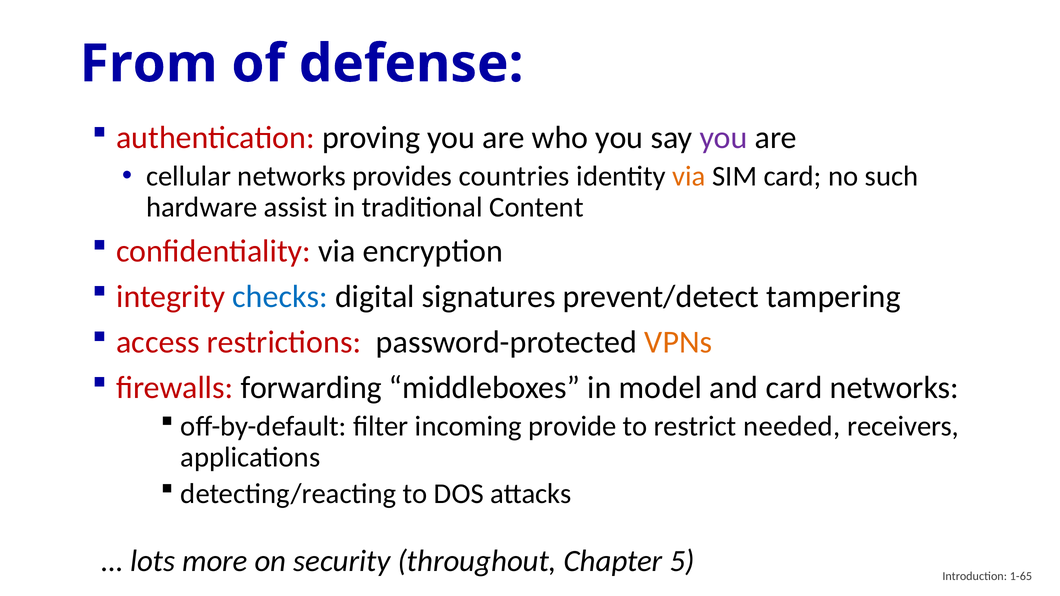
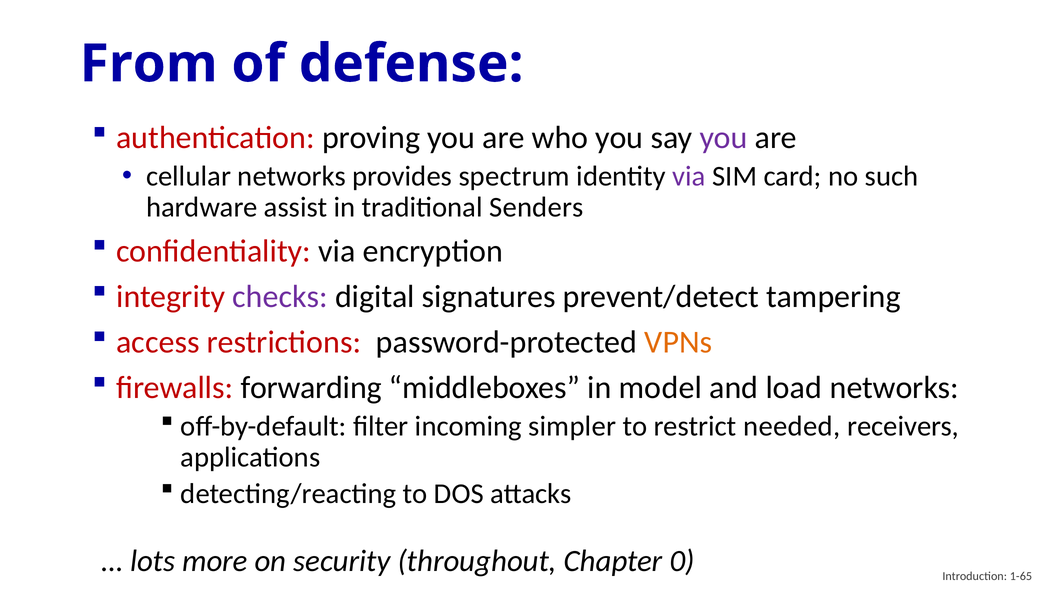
countries: countries -> spectrum
via at (689, 176) colour: orange -> purple
Content: Content -> Senders
checks colour: blue -> purple
and card: card -> load
provide: provide -> simpler
5: 5 -> 0
